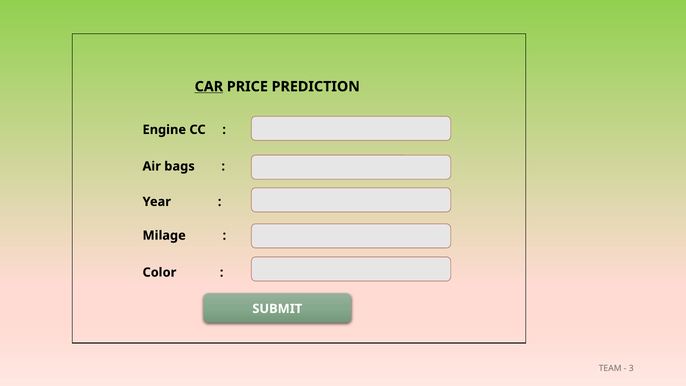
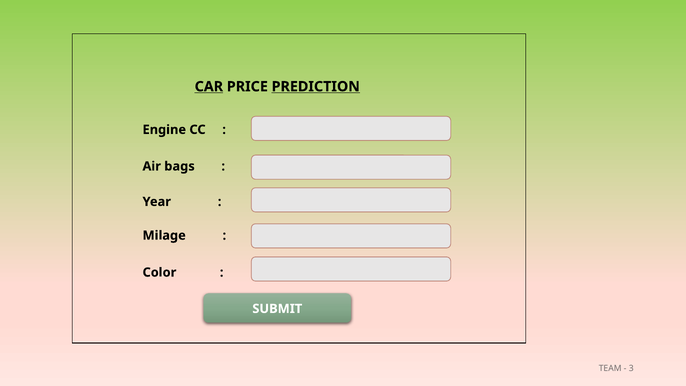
PREDICTION underline: none -> present
